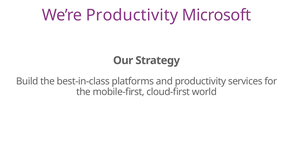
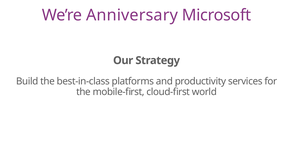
We’re Productivity: Productivity -> Anniversary
